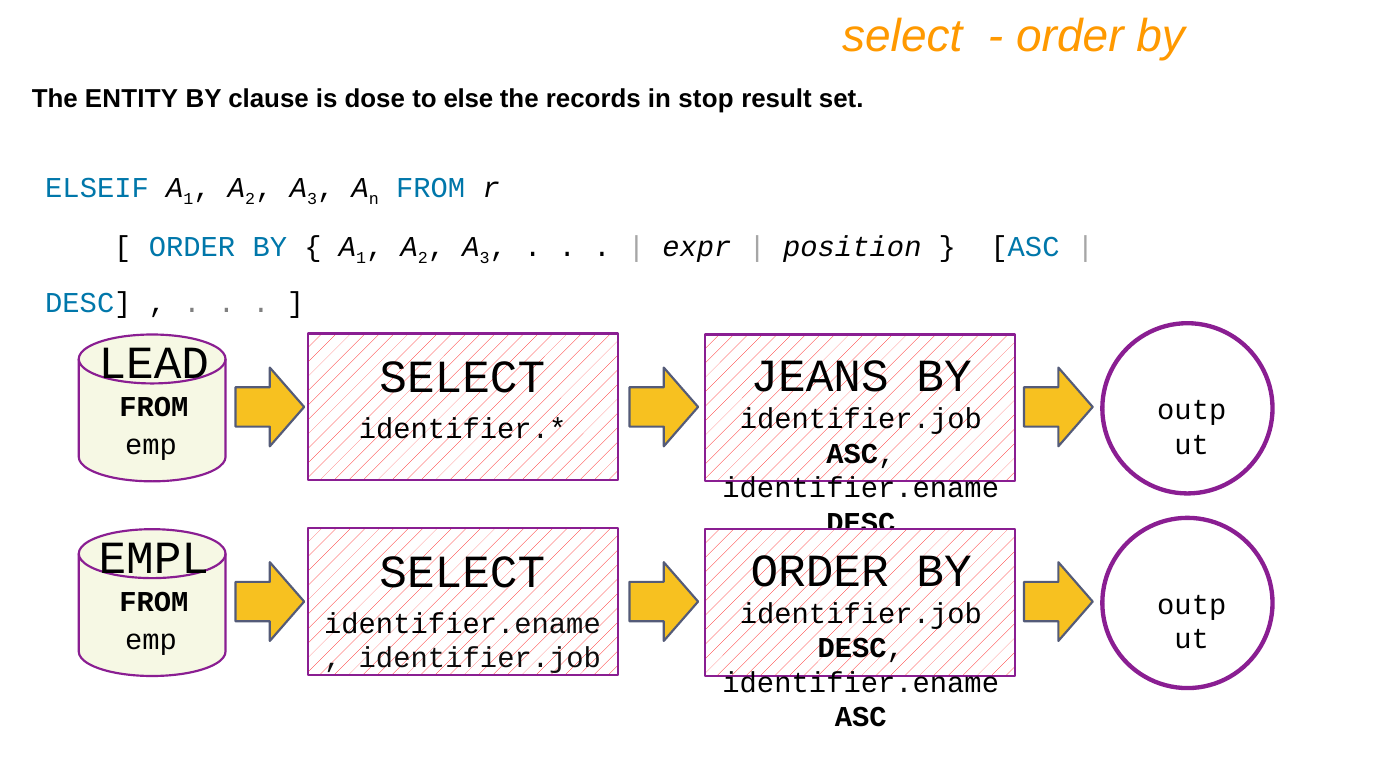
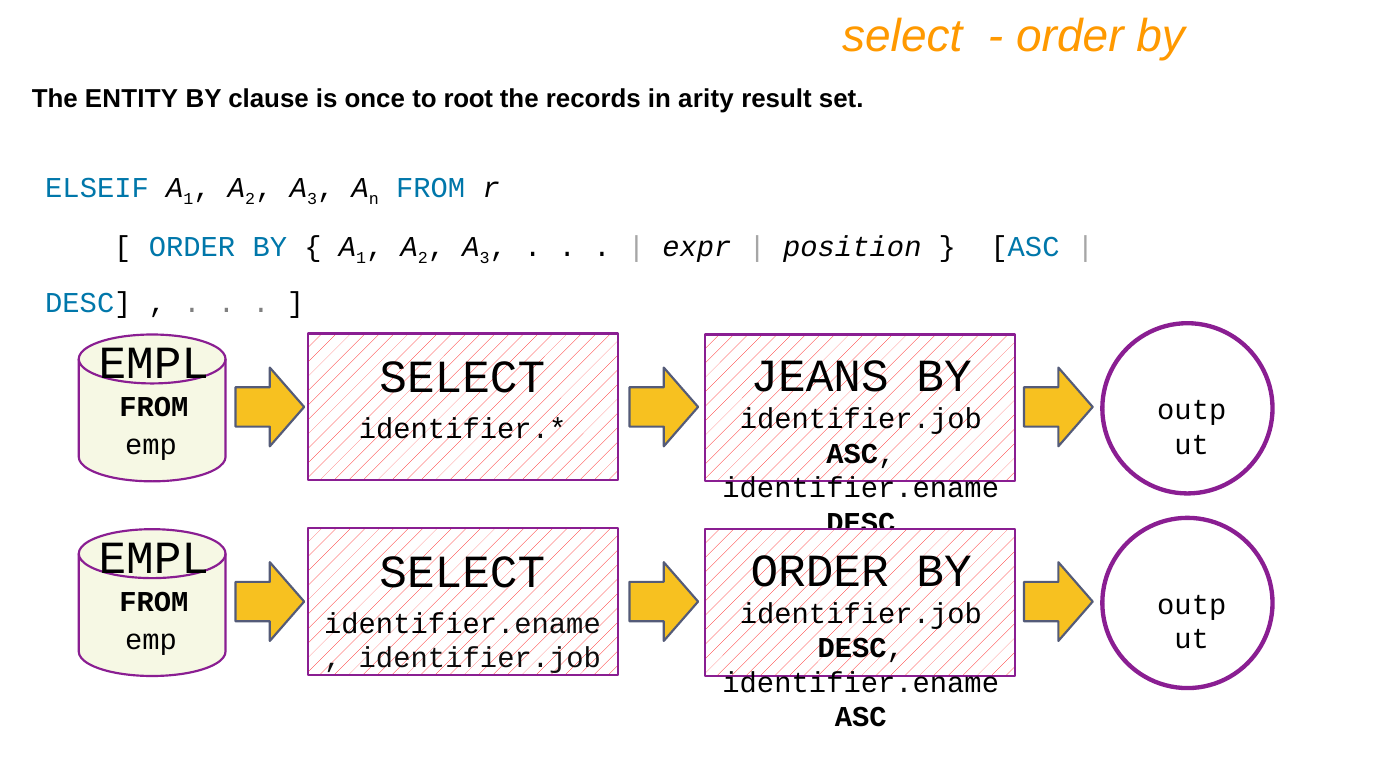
dose: dose -> once
else: else -> root
stop: stop -> arity
LEAD at (154, 363): LEAD -> EMPL
